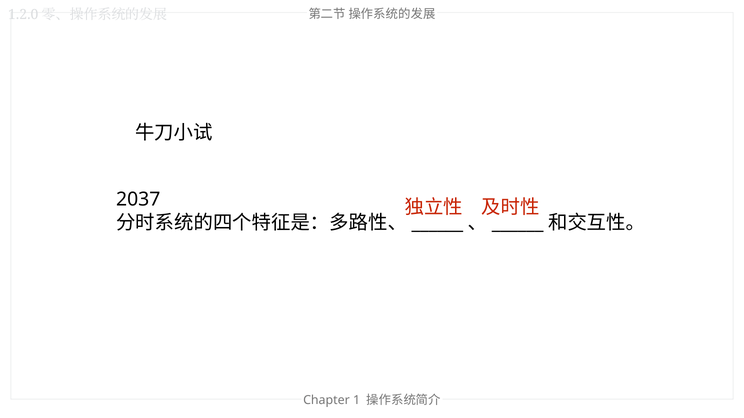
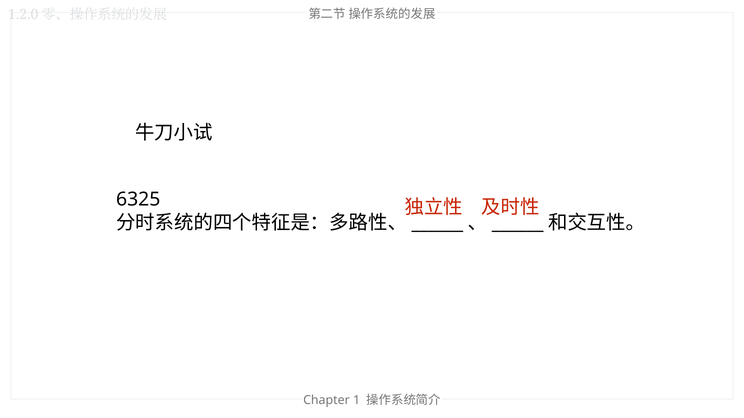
2037: 2037 -> 6325
